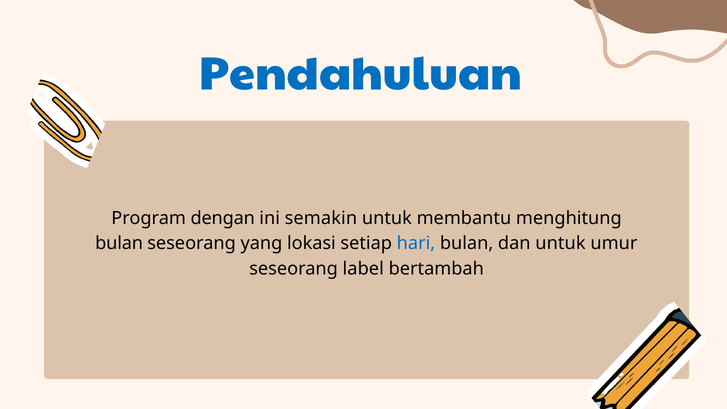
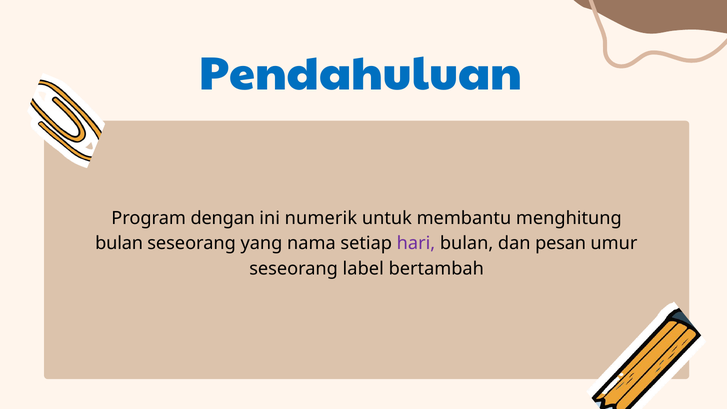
semakin: semakin -> numerik
lokasi: lokasi -> nama
hari colour: blue -> purple
dan untuk: untuk -> pesan
